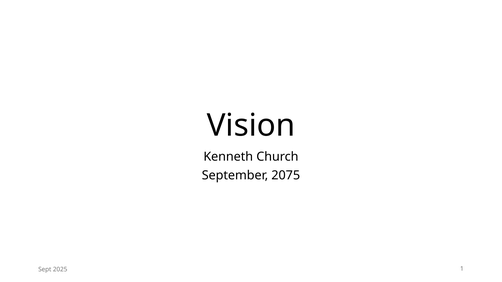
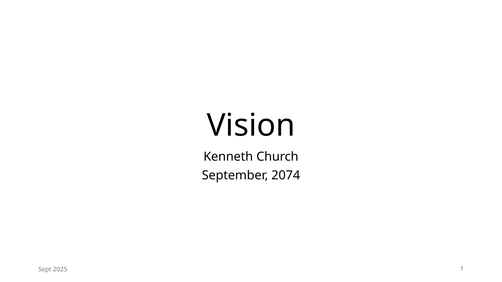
2075: 2075 -> 2074
